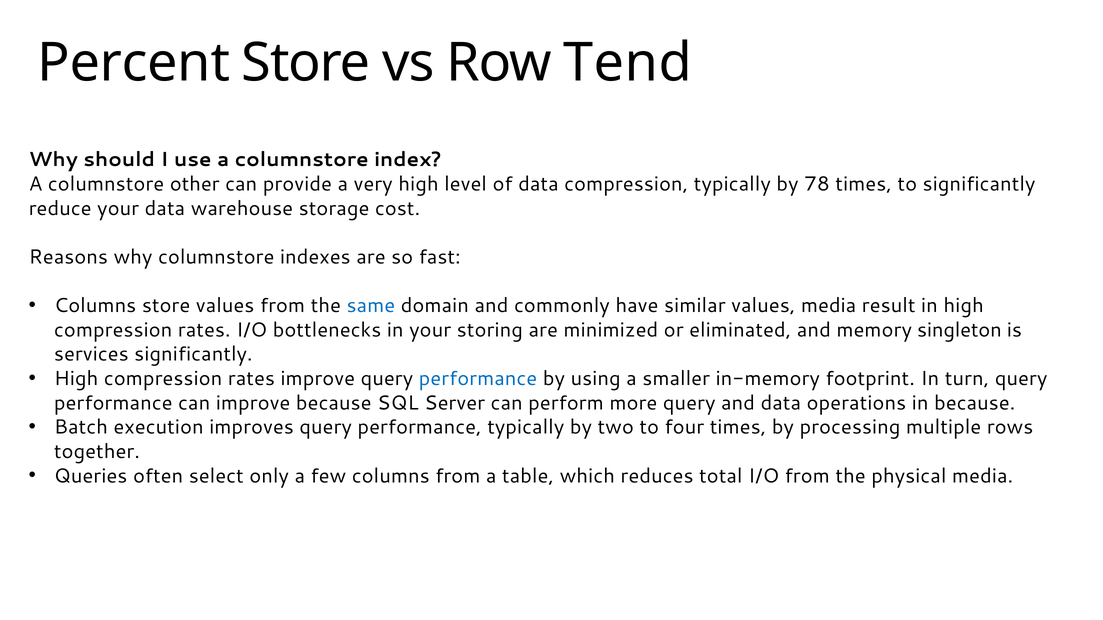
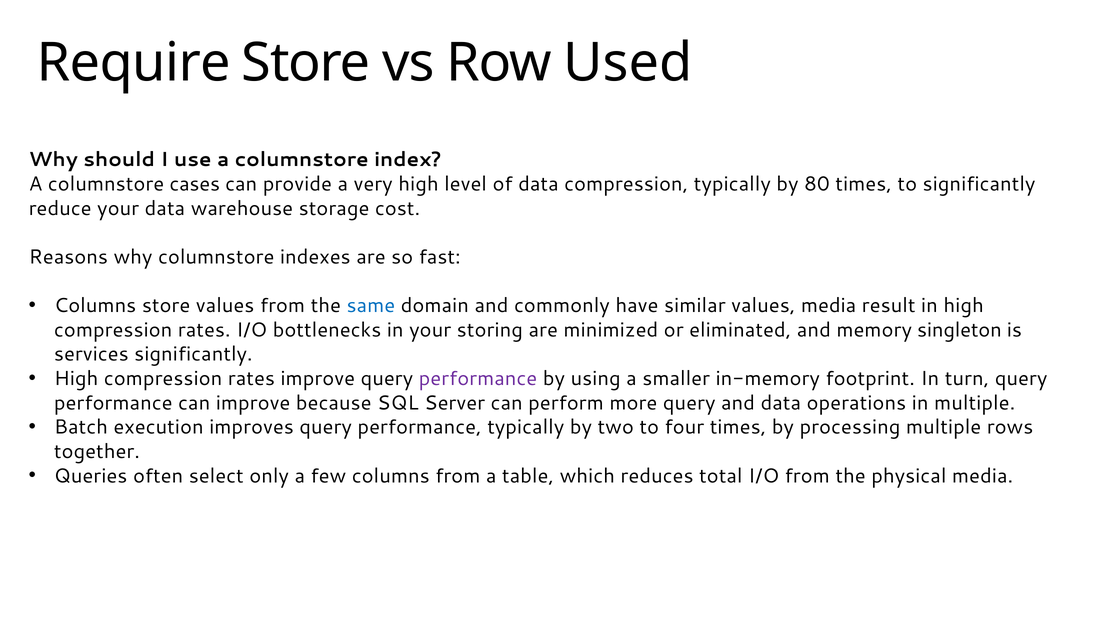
Percent: Percent -> Require
Tend: Tend -> Used
other: other -> cases
78: 78 -> 80
performance at (478, 379) colour: blue -> purple
in because: because -> multiple
